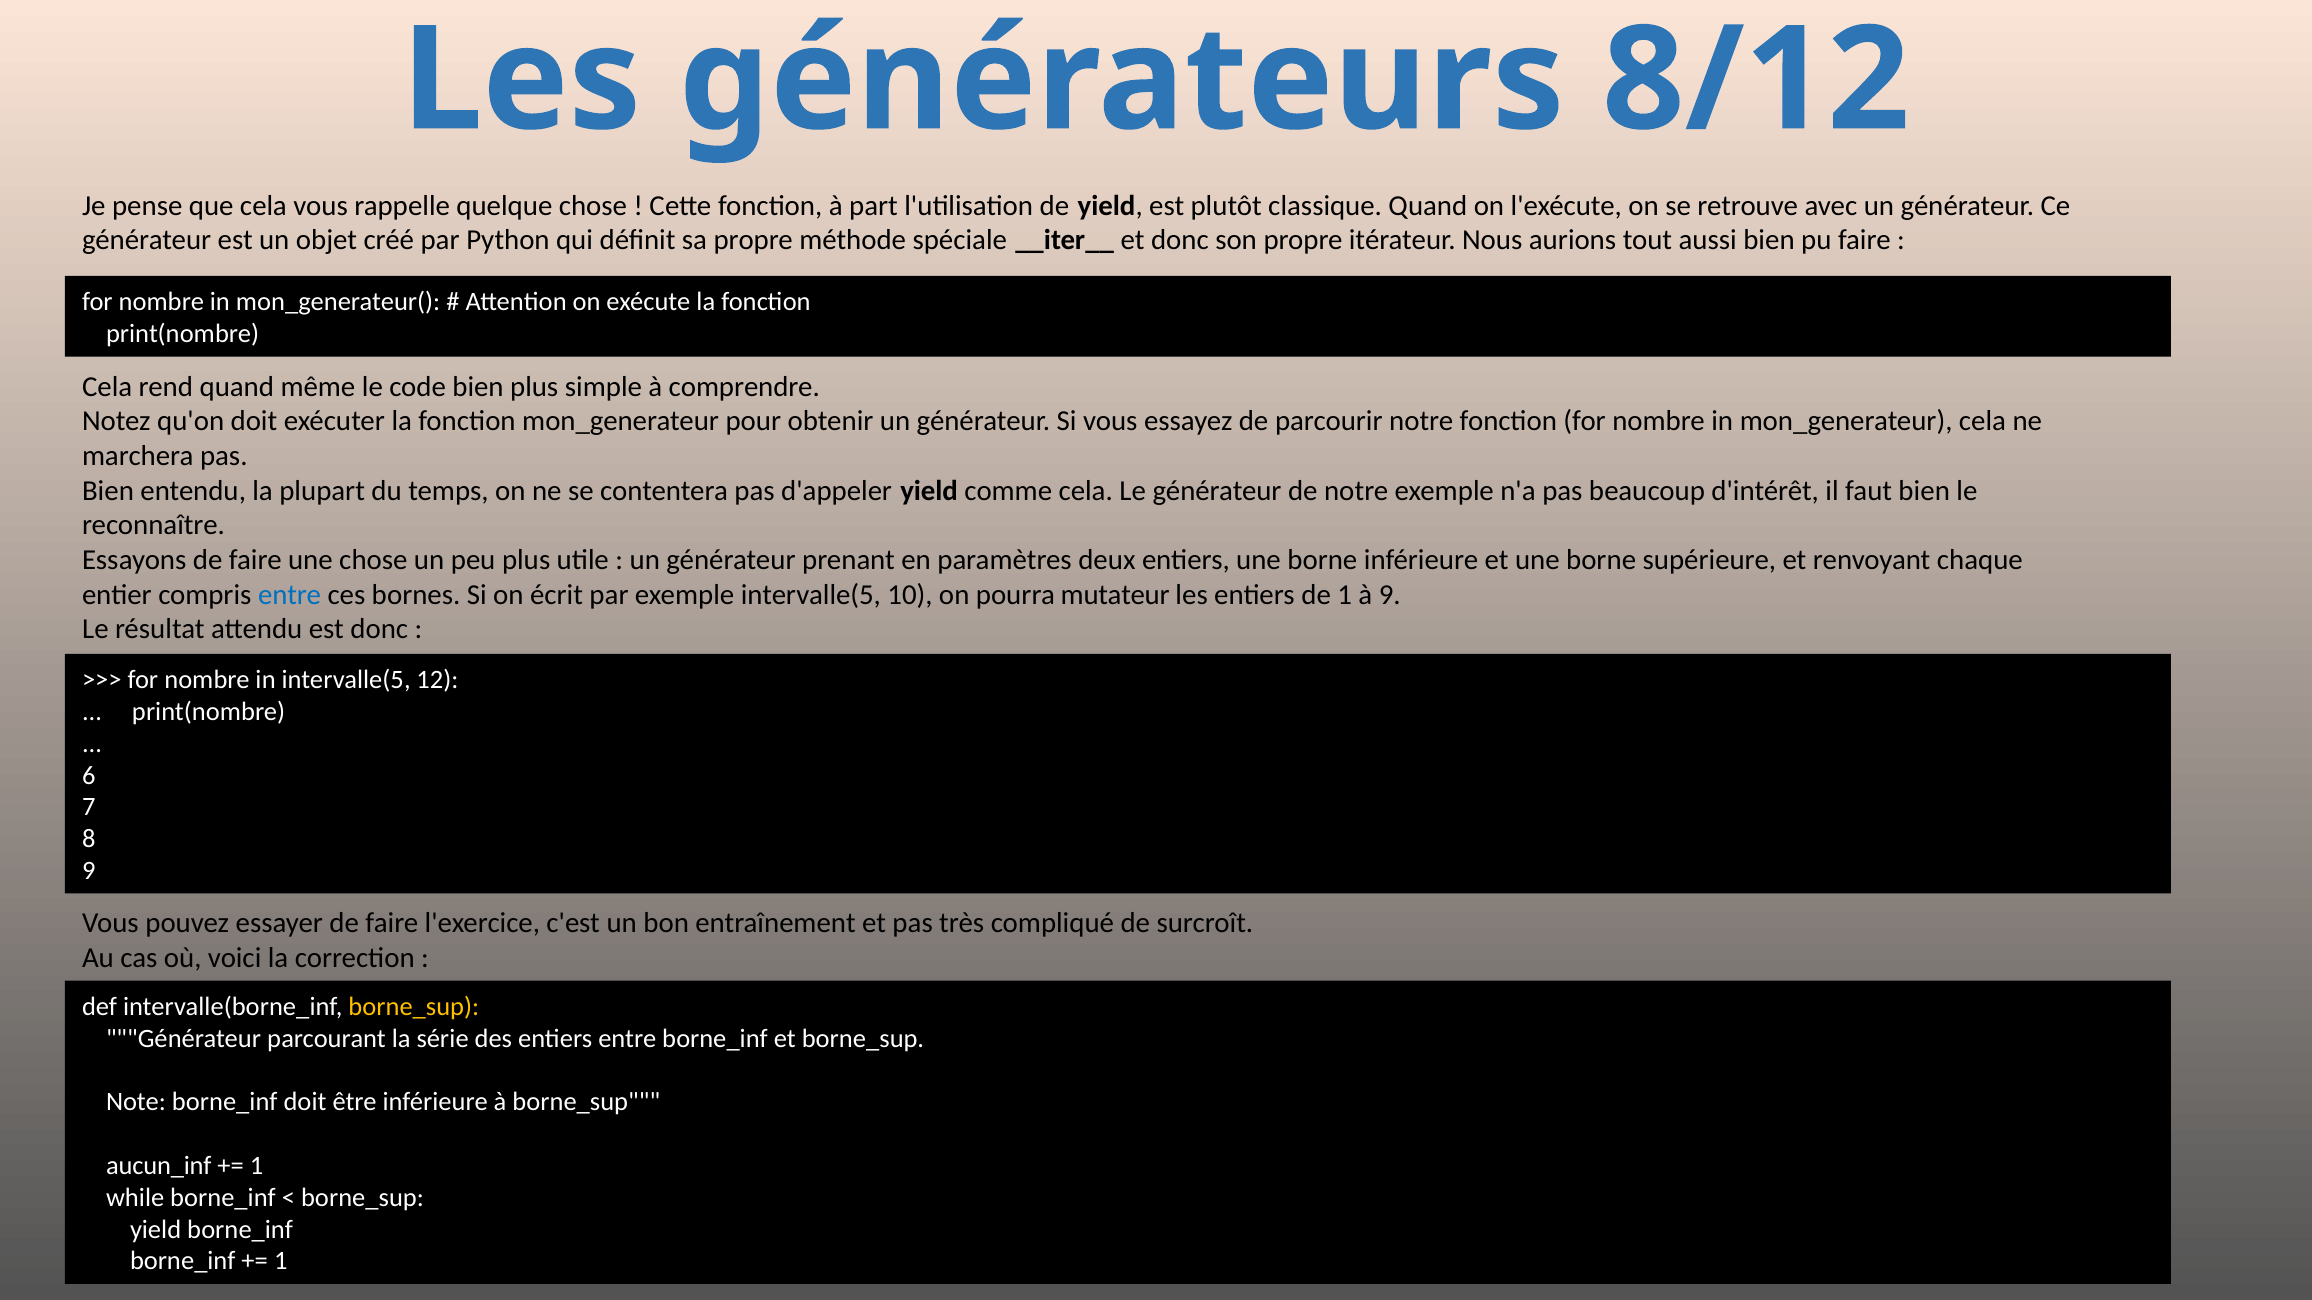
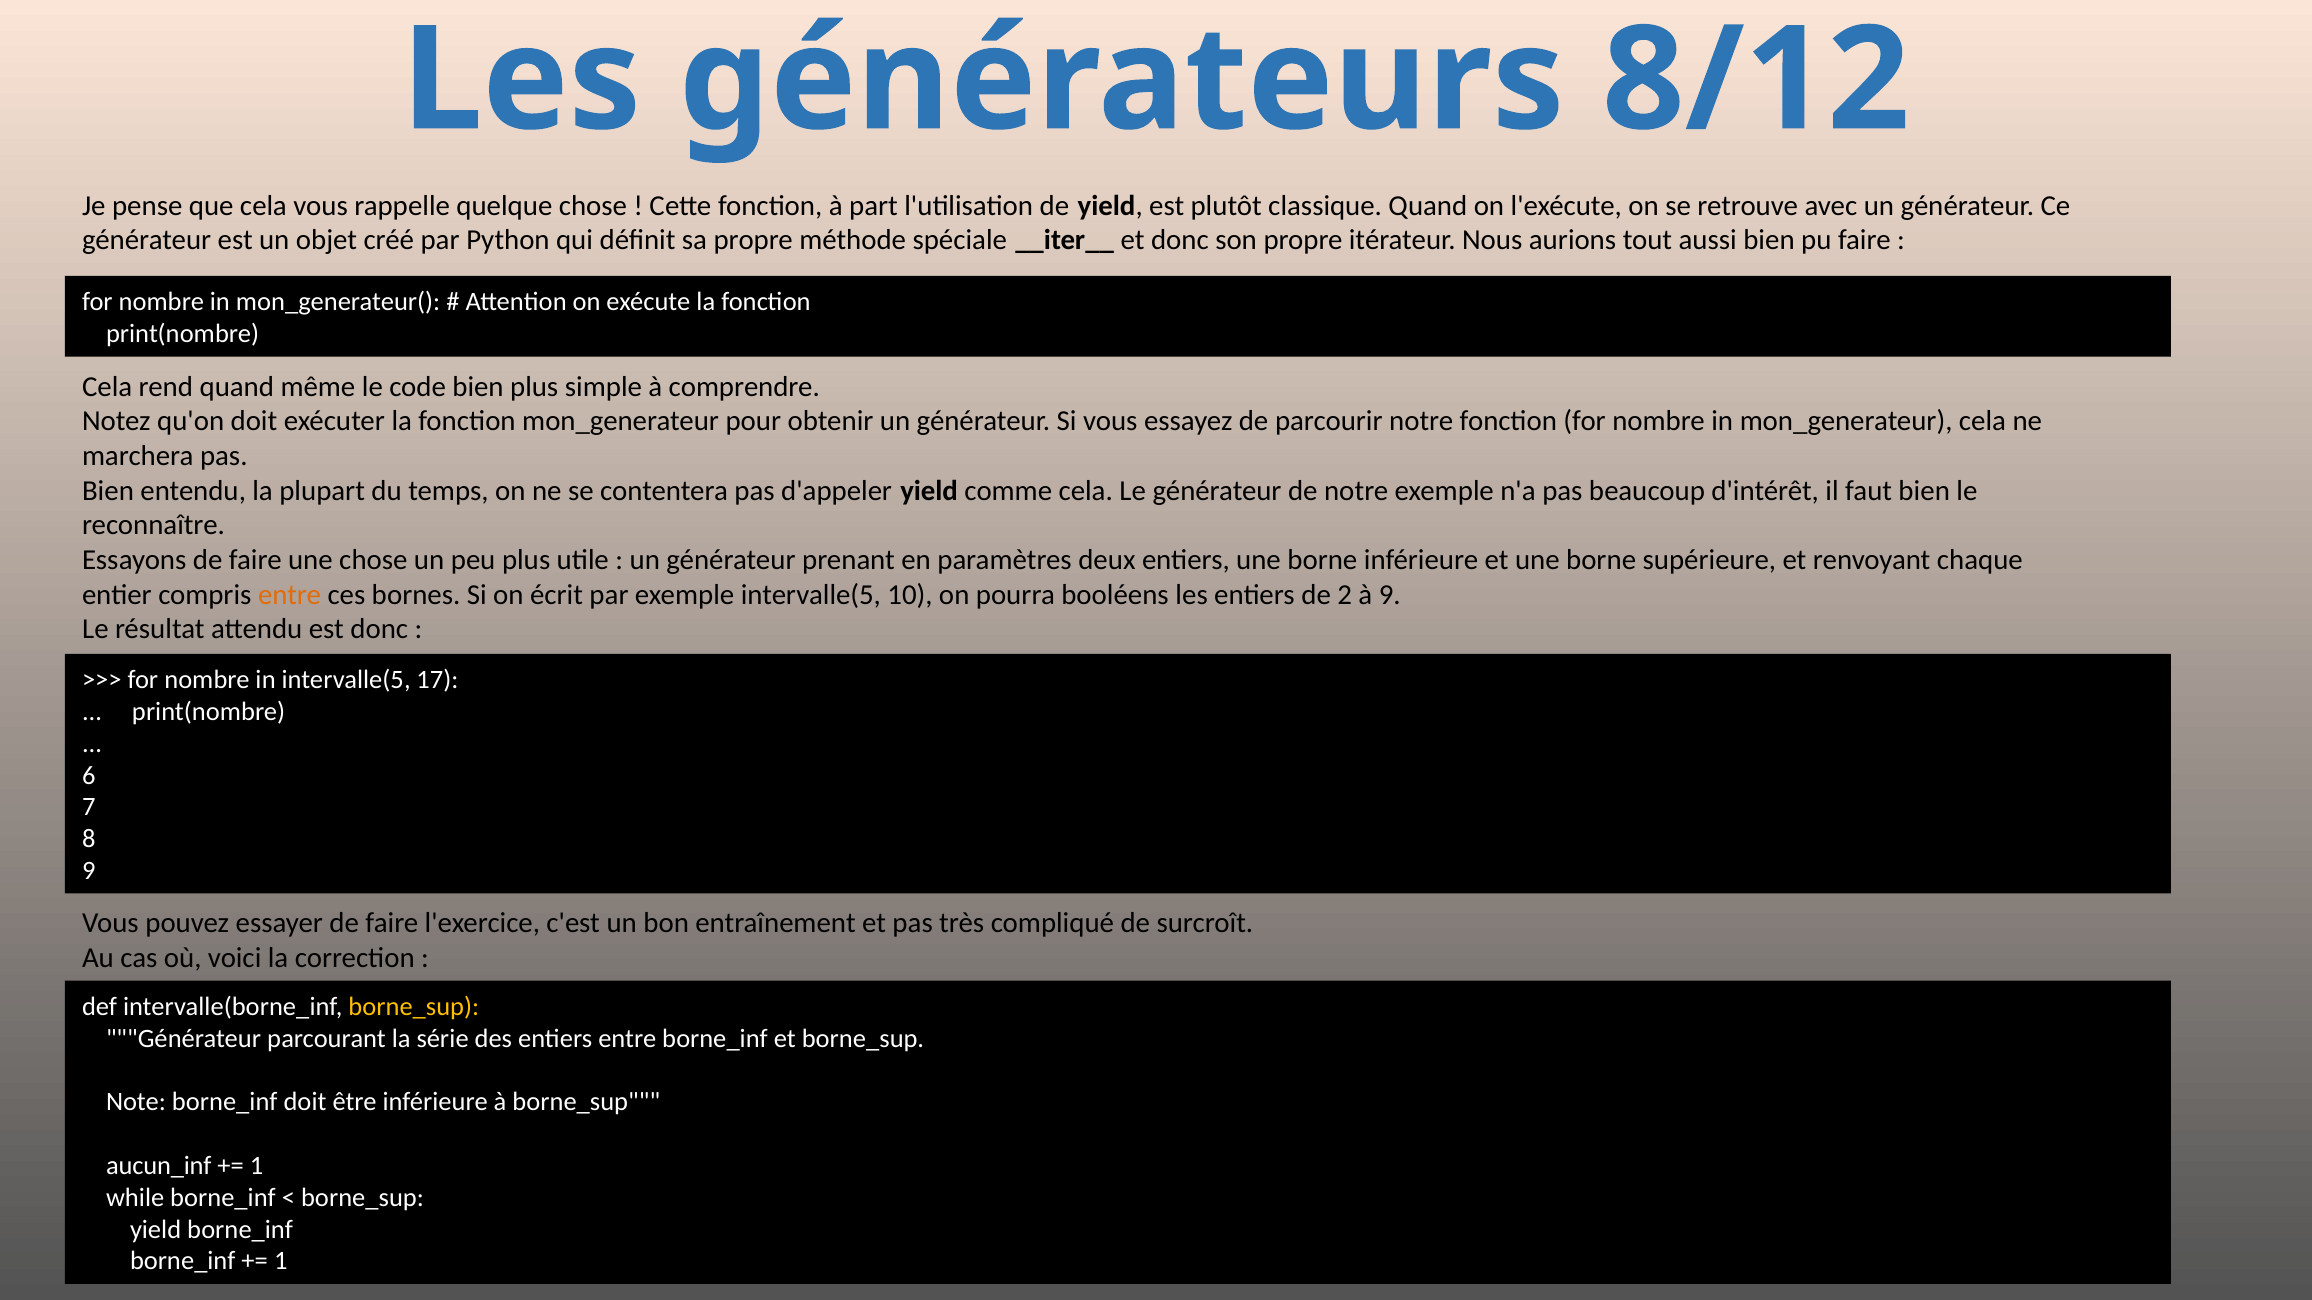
entre at (290, 595) colour: blue -> orange
mutateur: mutateur -> booléens
de 1: 1 -> 2
12: 12 -> 17
